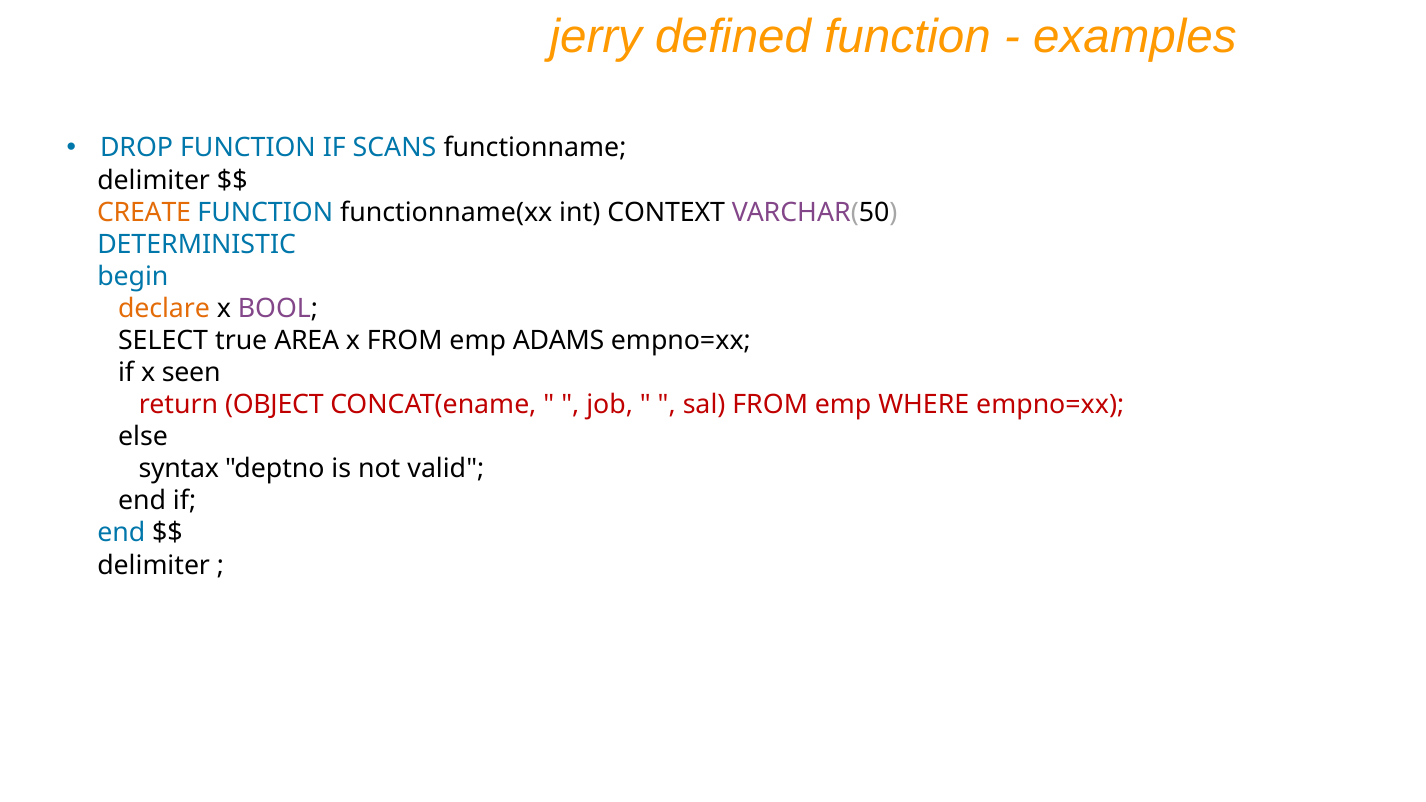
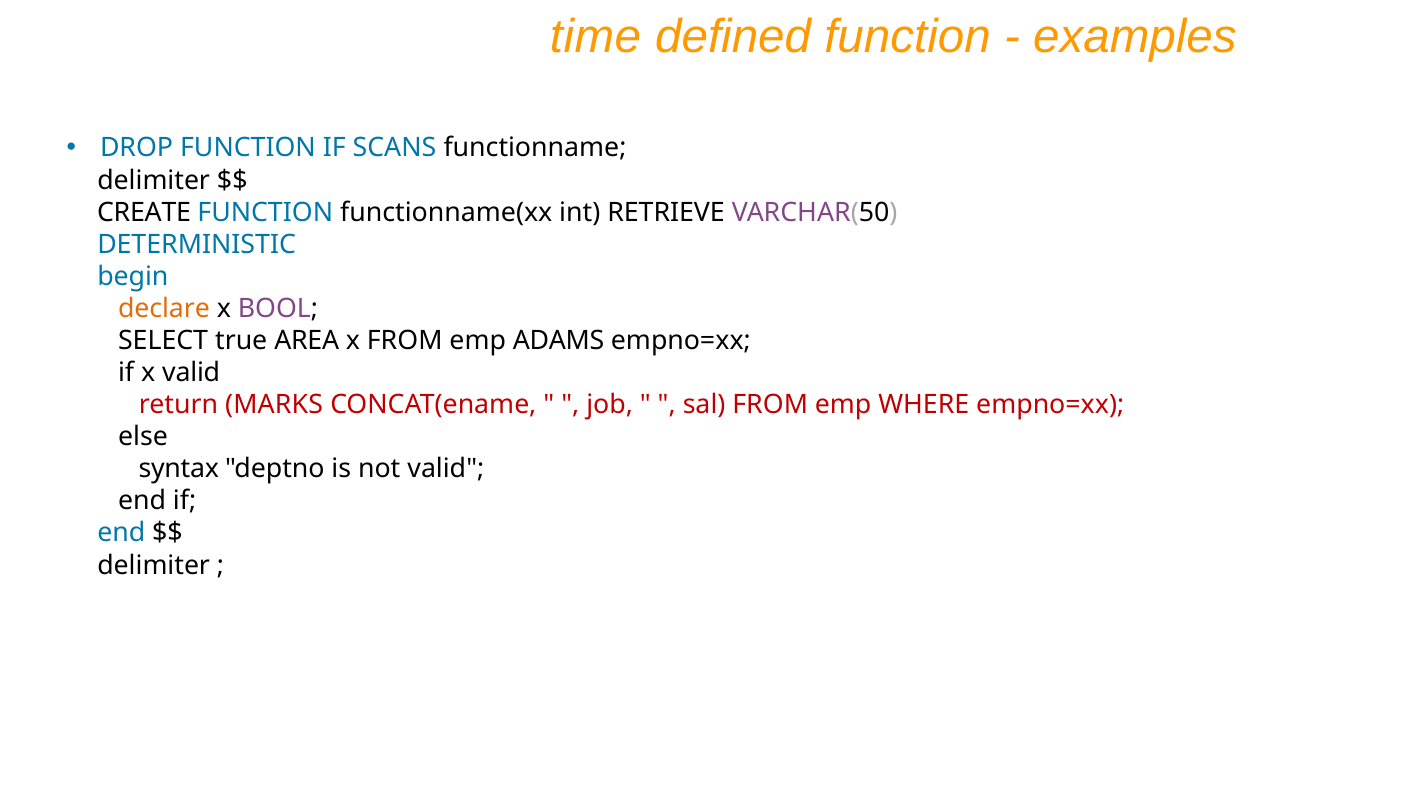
jerry: jerry -> time
CREATE colour: orange -> black
CONTEXT: CONTEXT -> RETRIEVE
x seen: seen -> valid
OBJECT: OBJECT -> MARKS
